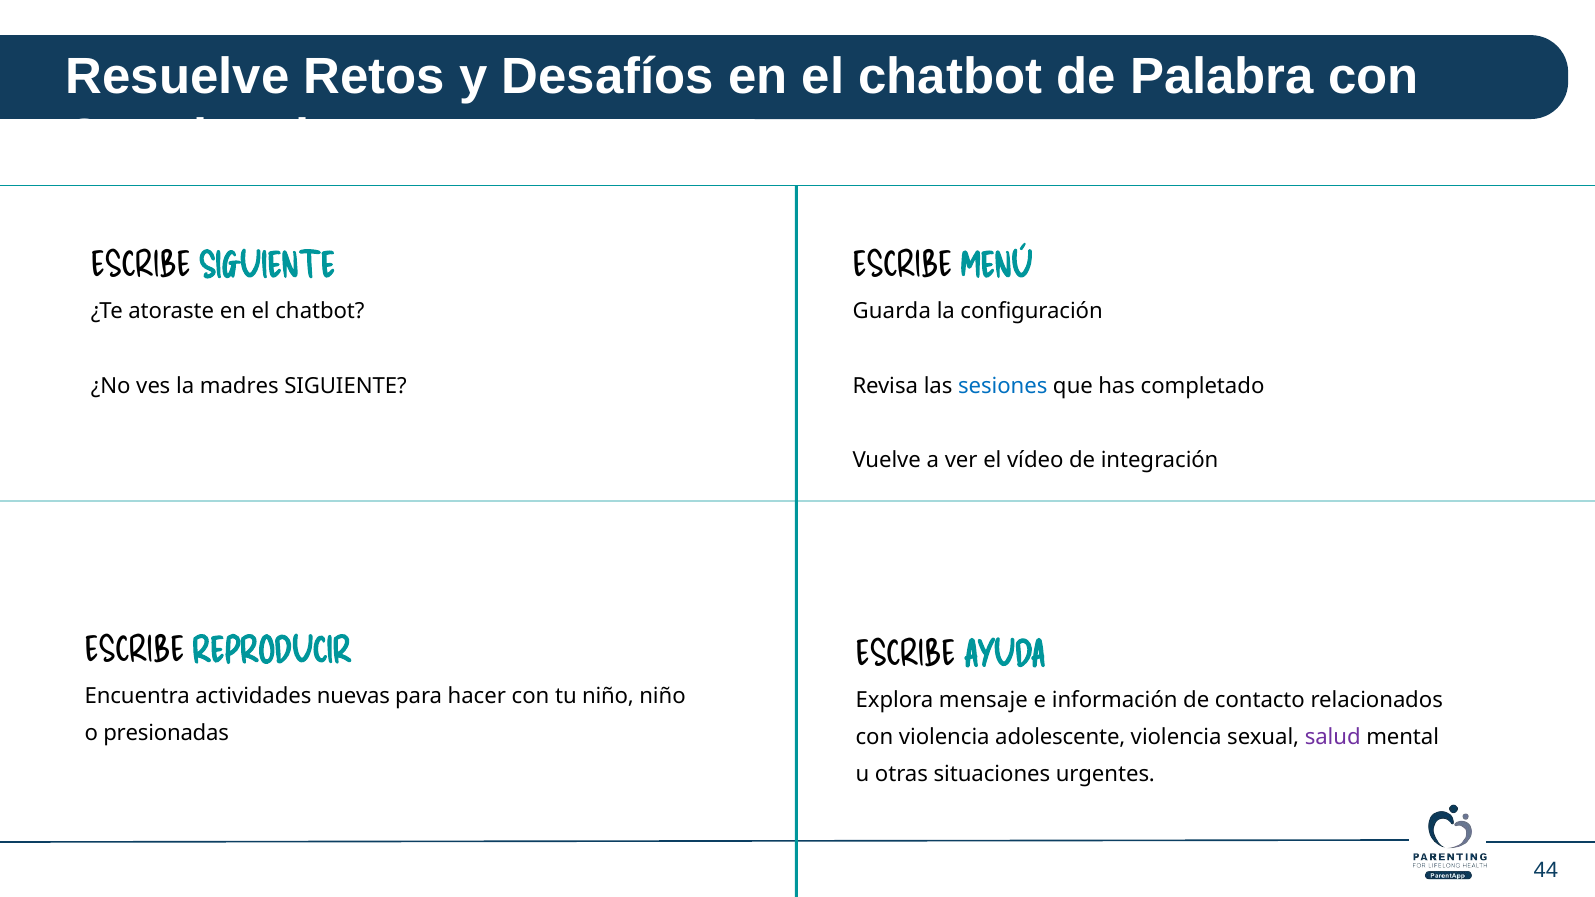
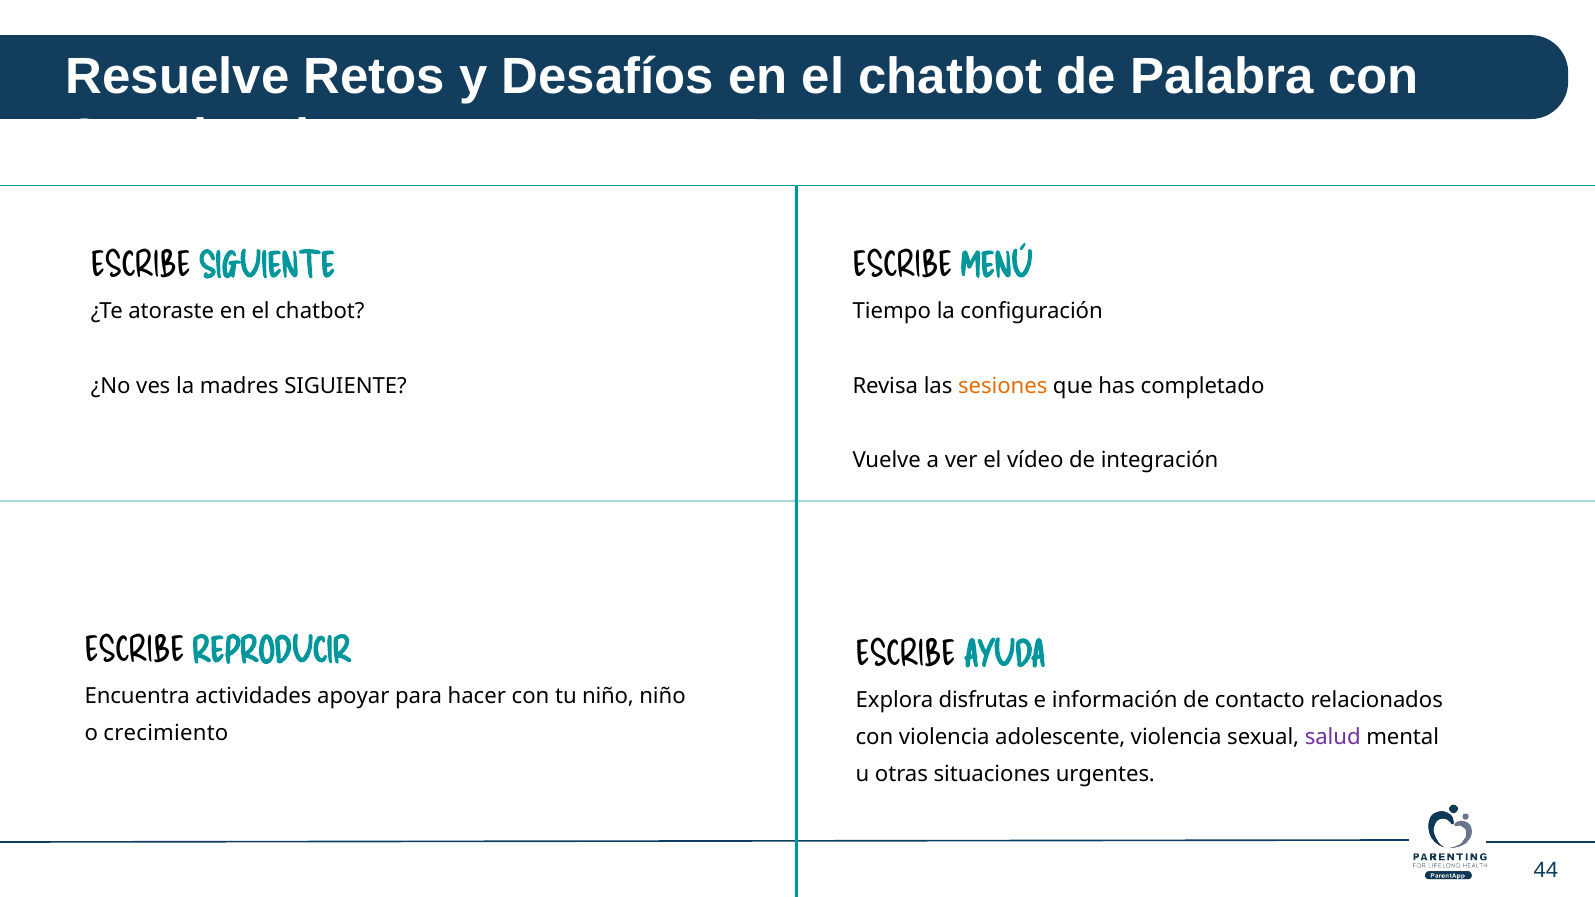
Guarda: Guarda -> Tiempo
sesiones colour: blue -> orange
nuevas: nuevas -> apoyar
mensaje: mensaje -> disfrutas
presionadas: presionadas -> crecimiento
